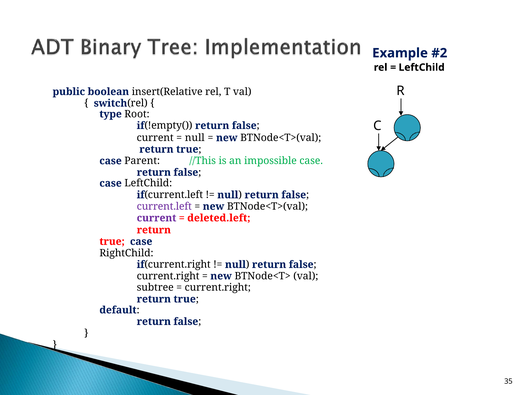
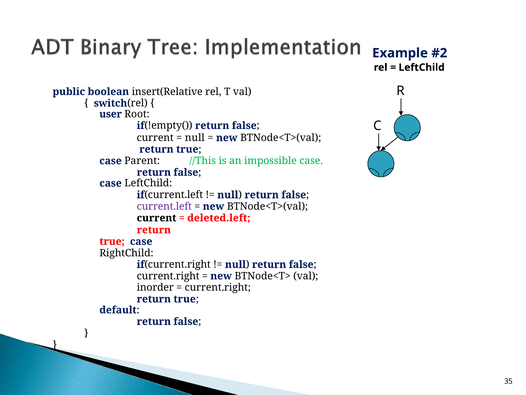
type: type -> user
current at (157, 218) colour: purple -> black
subtree: subtree -> inorder
